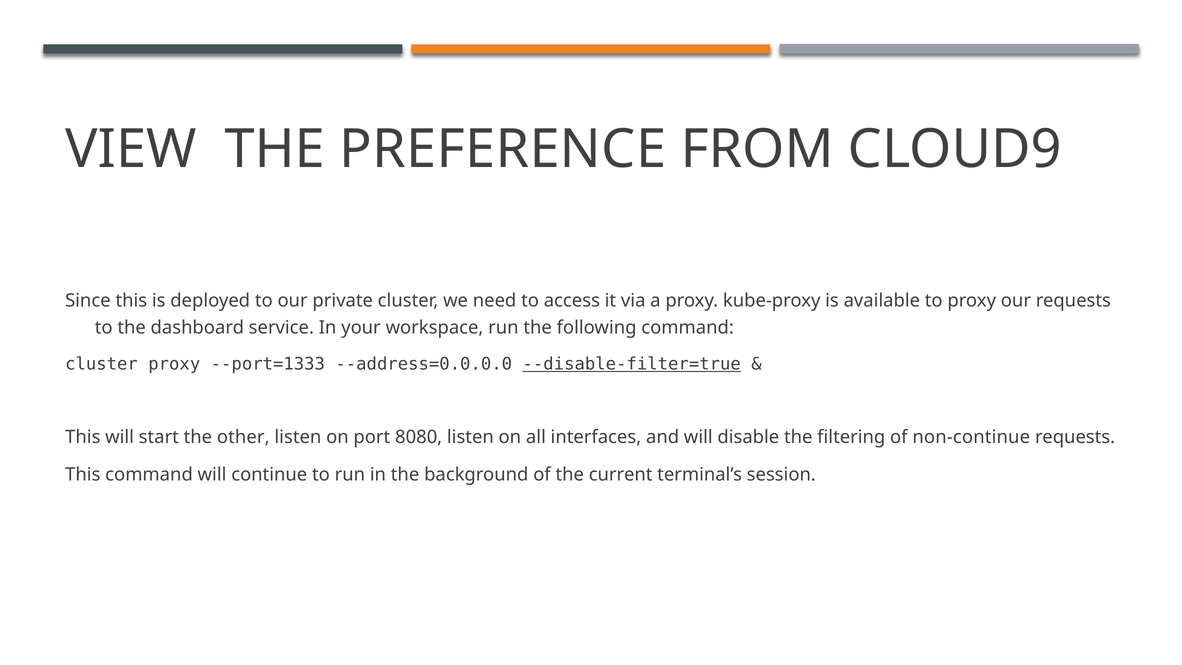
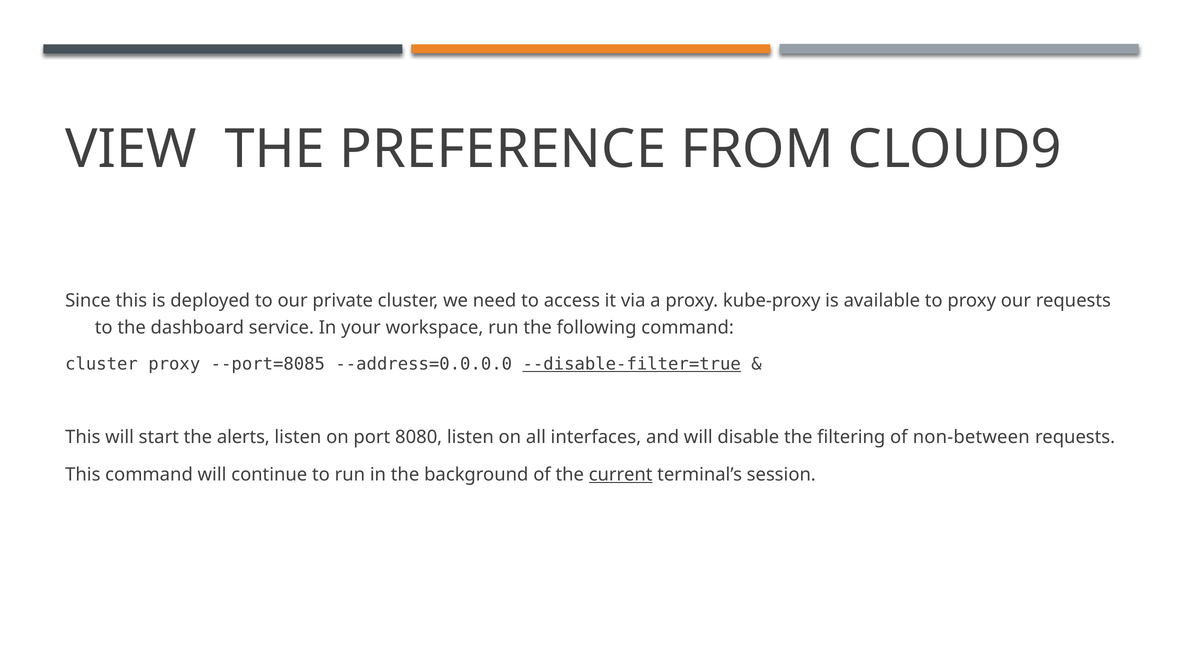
--port=1333: --port=1333 -> --port=8085
other: other -> alerts
non-continue: non-continue -> non-between
current underline: none -> present
